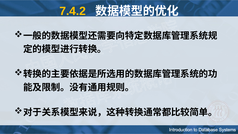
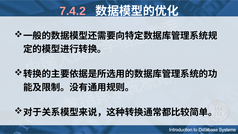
7.4.2 colour: yellow -> pink
